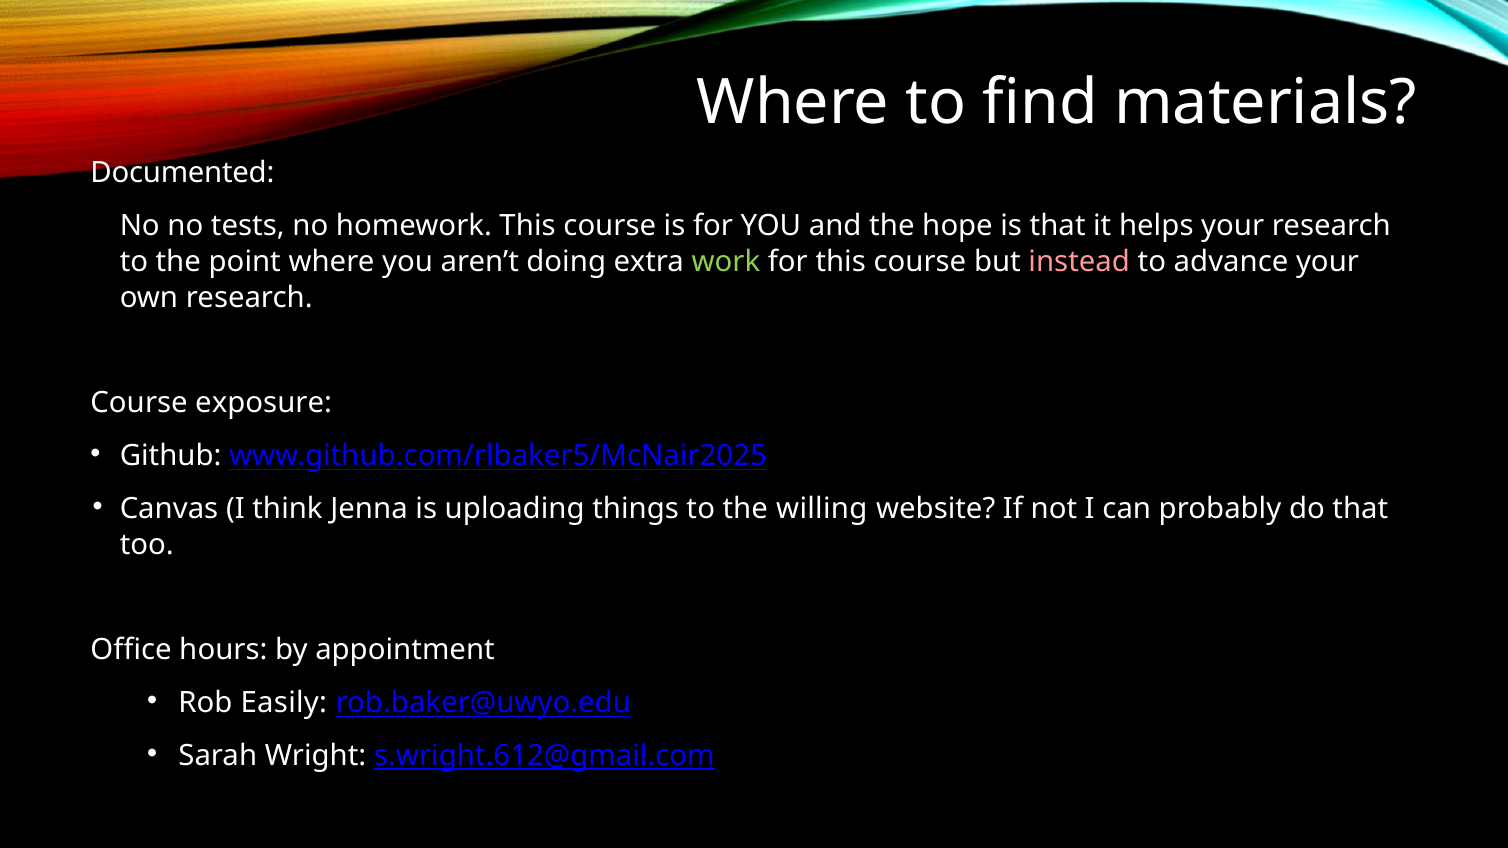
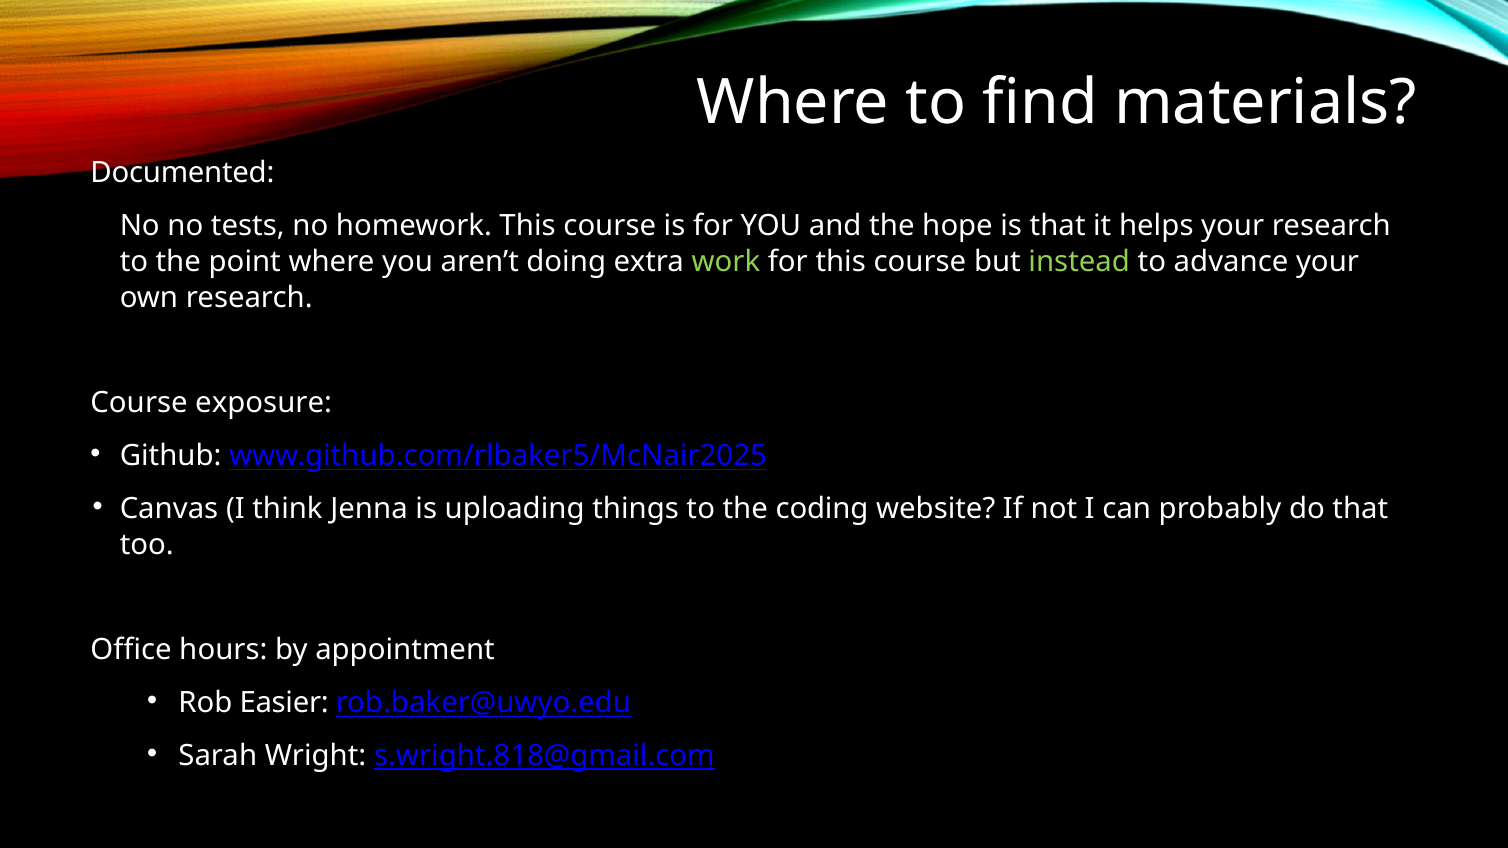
instead colour: pink -> light green
willing: willing -> coding
Easily: Easily -> Easier
s.wright.612@gmail.com: s.wright.612@gmail.com -> s.wright.818@gmail.com
